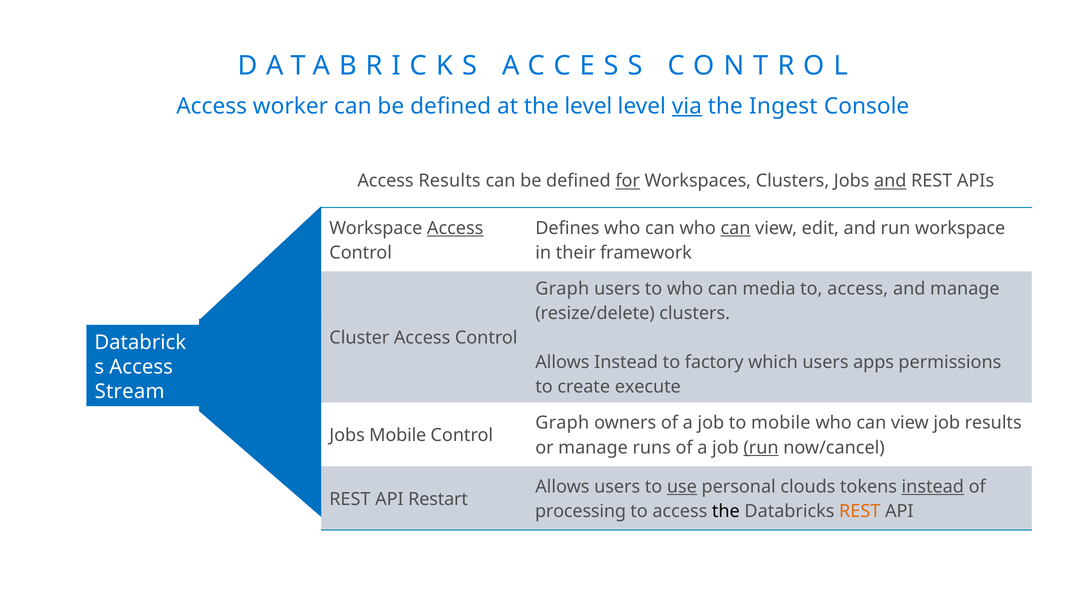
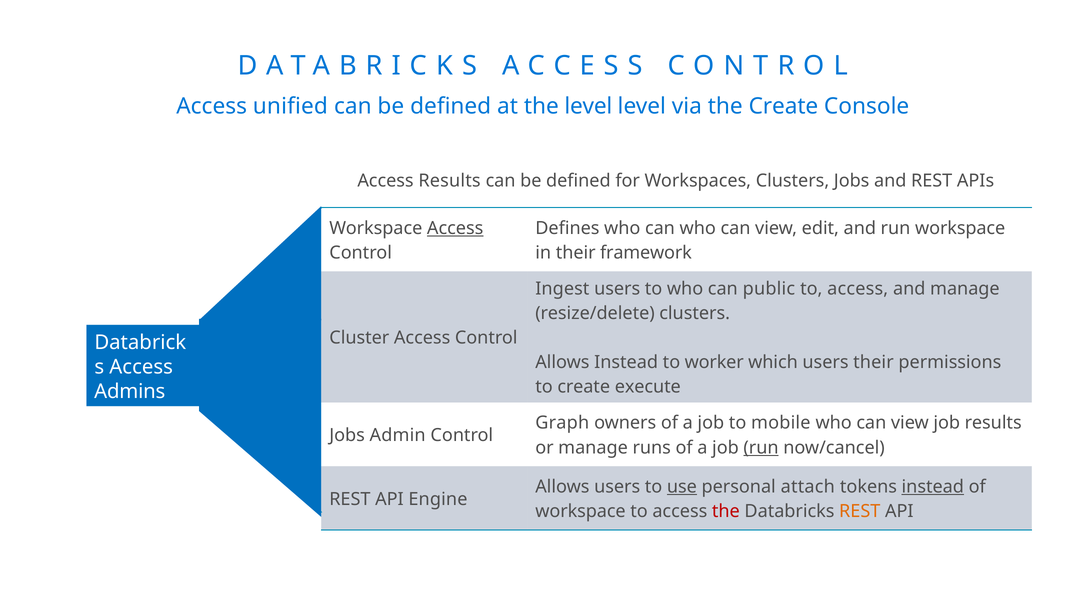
worker: worker -> unified
via underline: present -> none
the Ingest: Ingest -> Create
for underline: present -> none
and at (890, 181) underline: present -> none
can at (735, 228) underline: present -> none
Graph at (562, 289): Graph -> Ingest
media: media -> public
factory: factory -> worker
users apps: apps -> their
Stream: Stream -> Admins
Jobs Mobile: Mobile -> Admin
clouds: clouds -> attach
Restart: Restart -> Engine
processing at (581, 511): processing -> workspace
the at (726, 511) colour: black -> red
